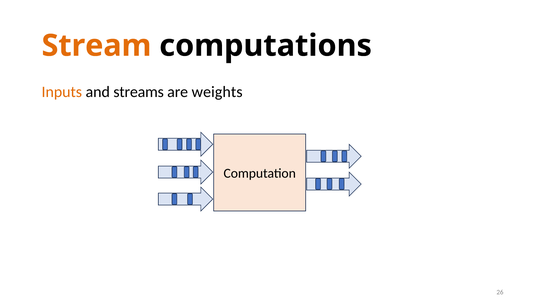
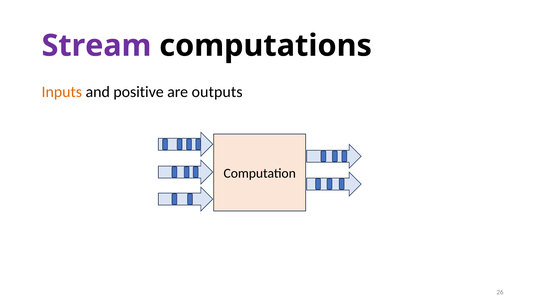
Stream colour: orange -> purple
streams: streams -> positive
weights: weights -> outputs
